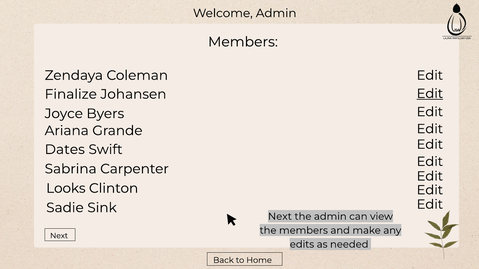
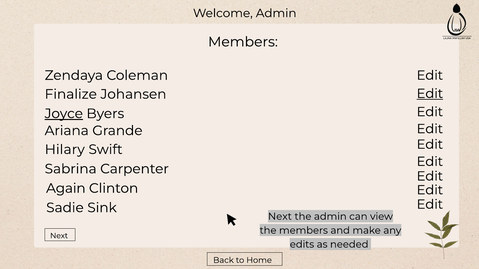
Joyce underline: none -> present
Dates: Dates -> Hilary
Looks: Looks -> Again
